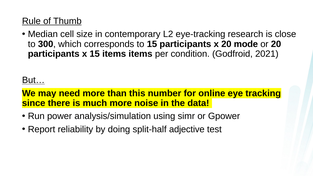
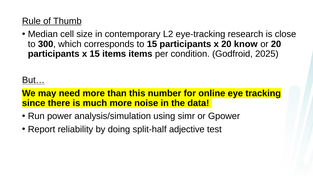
mode: mode -> know
2021: 2021 -> 2025
